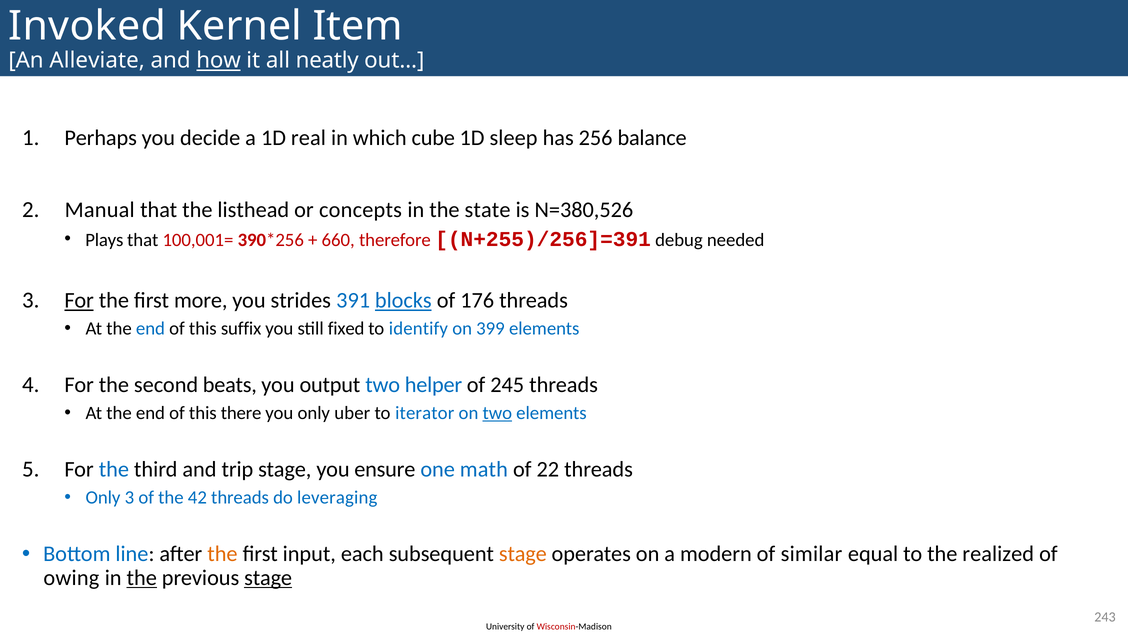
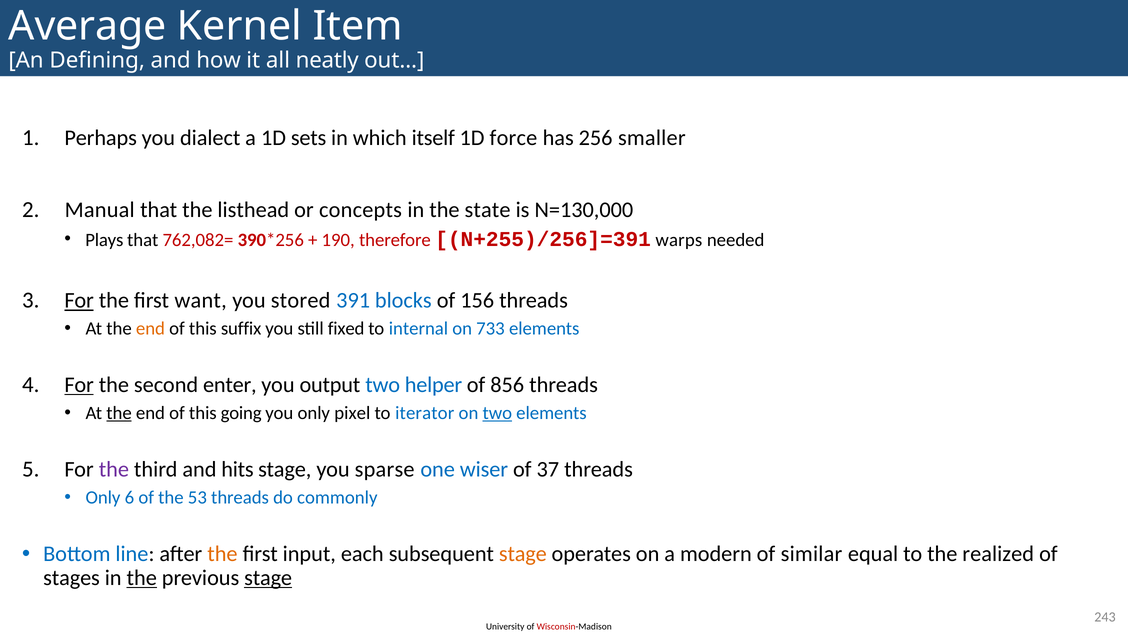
Invoked: Invoked -> Average
Alleviate: Alleviate -> Defining
how underline: present -> none
decide: decide -> dialect
real: real -> sets
cube: cube -> itself
sleep: sleep -> force
balance: balance -> smaller
N=380,526: N=380,526 -> N=130,000
100,001=: 100,001= -> 762,082=
660: 660 -> 190
debug: debug -> warps
more: more -> want
strides: strides -> stored
blocks underline: present -> none
176: 176 -> 156
end at (150, 328) colour: blue -> orange
identify: identify -> internal
399: 399 -> 733
For at (79, 385) underline: none -> present
beats: beats -> enter
245: 245 -> 856
the at (119, 413) underline: none -> present
there: there -> going
uber: uber -> pixel
the at (114, 469) colour: blue -> purple
trip: trip -> hits
ensure: ensure -> sparse
math: math -> wiser
22: 22 -> 37
Only 3: 3 -> 6
42: 42 -> 53
leveraging: leveraging -> commonly
owing: owing -> stages
